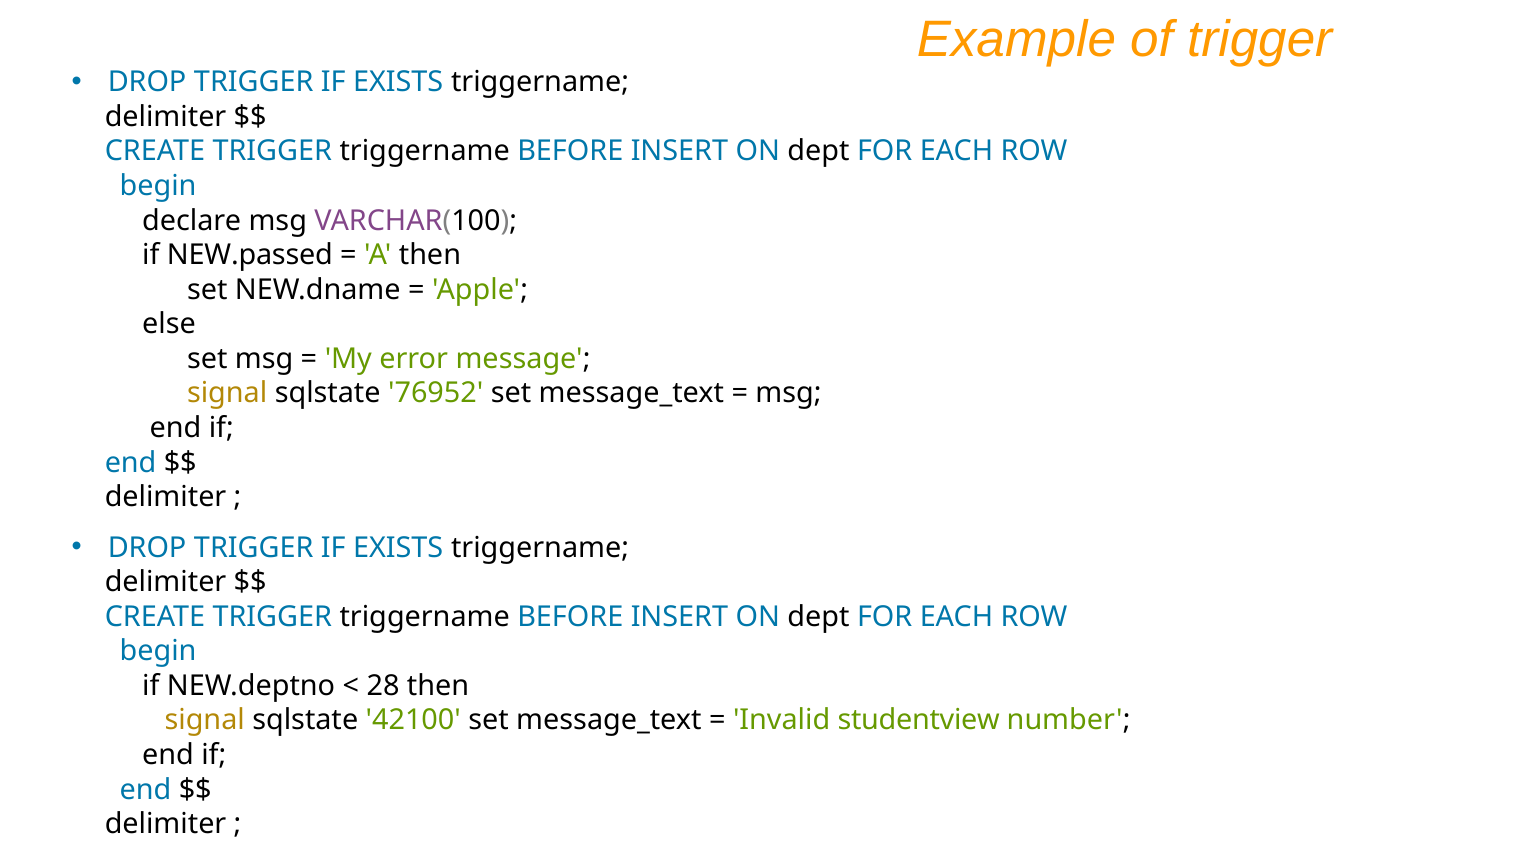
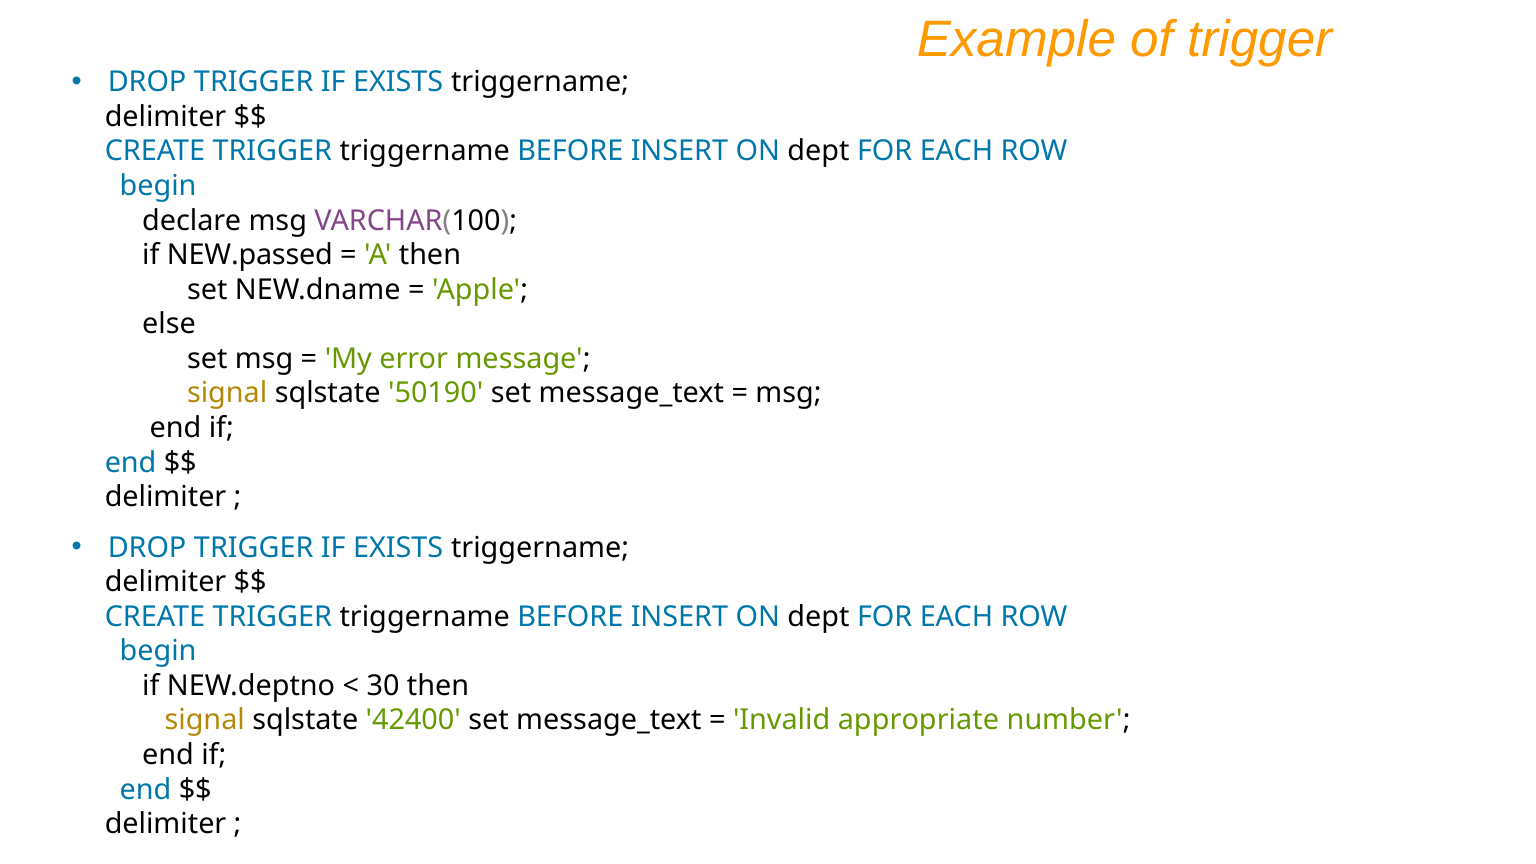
76952: 76952 -> 50190
28: 28 -> 30
42100: 42100 -> 42400
studentview: studentview -> appropriate
